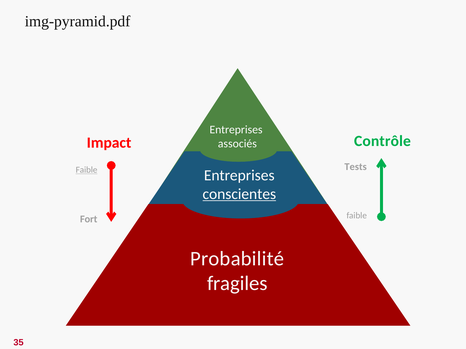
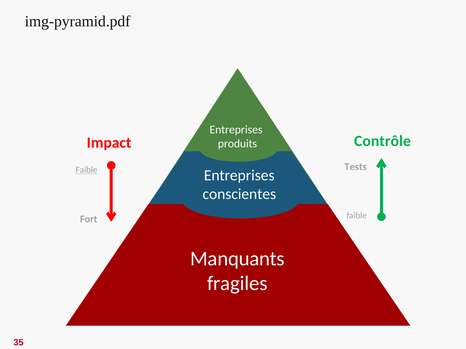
associés: associés -> produits
conscientes underline: present -> none
Probabilité: Probabilité -> Manquants
